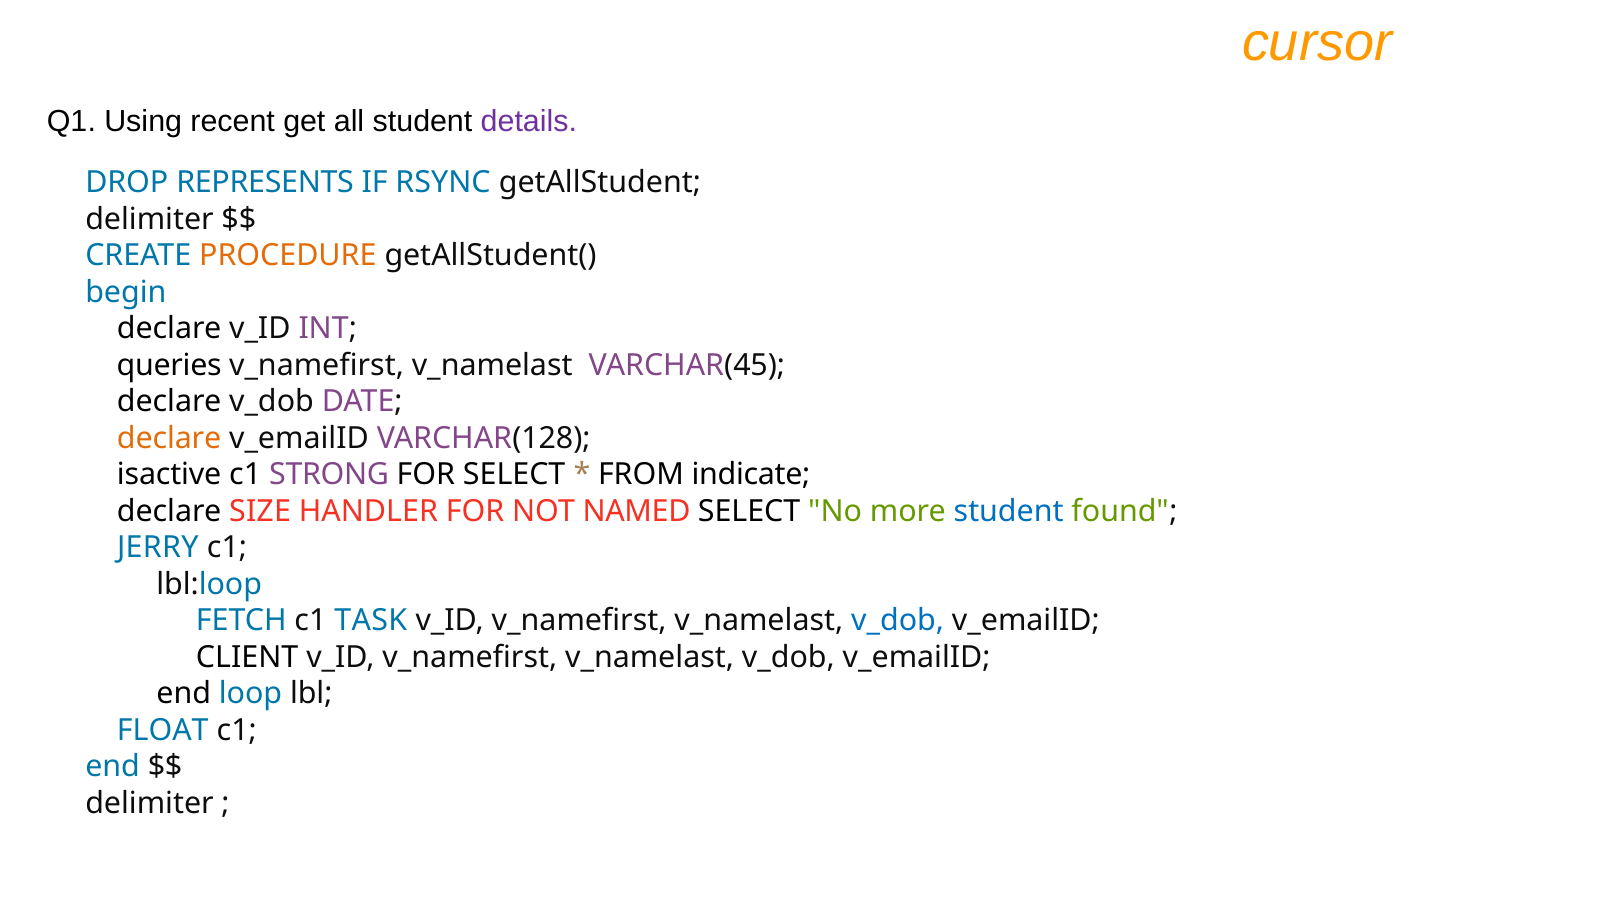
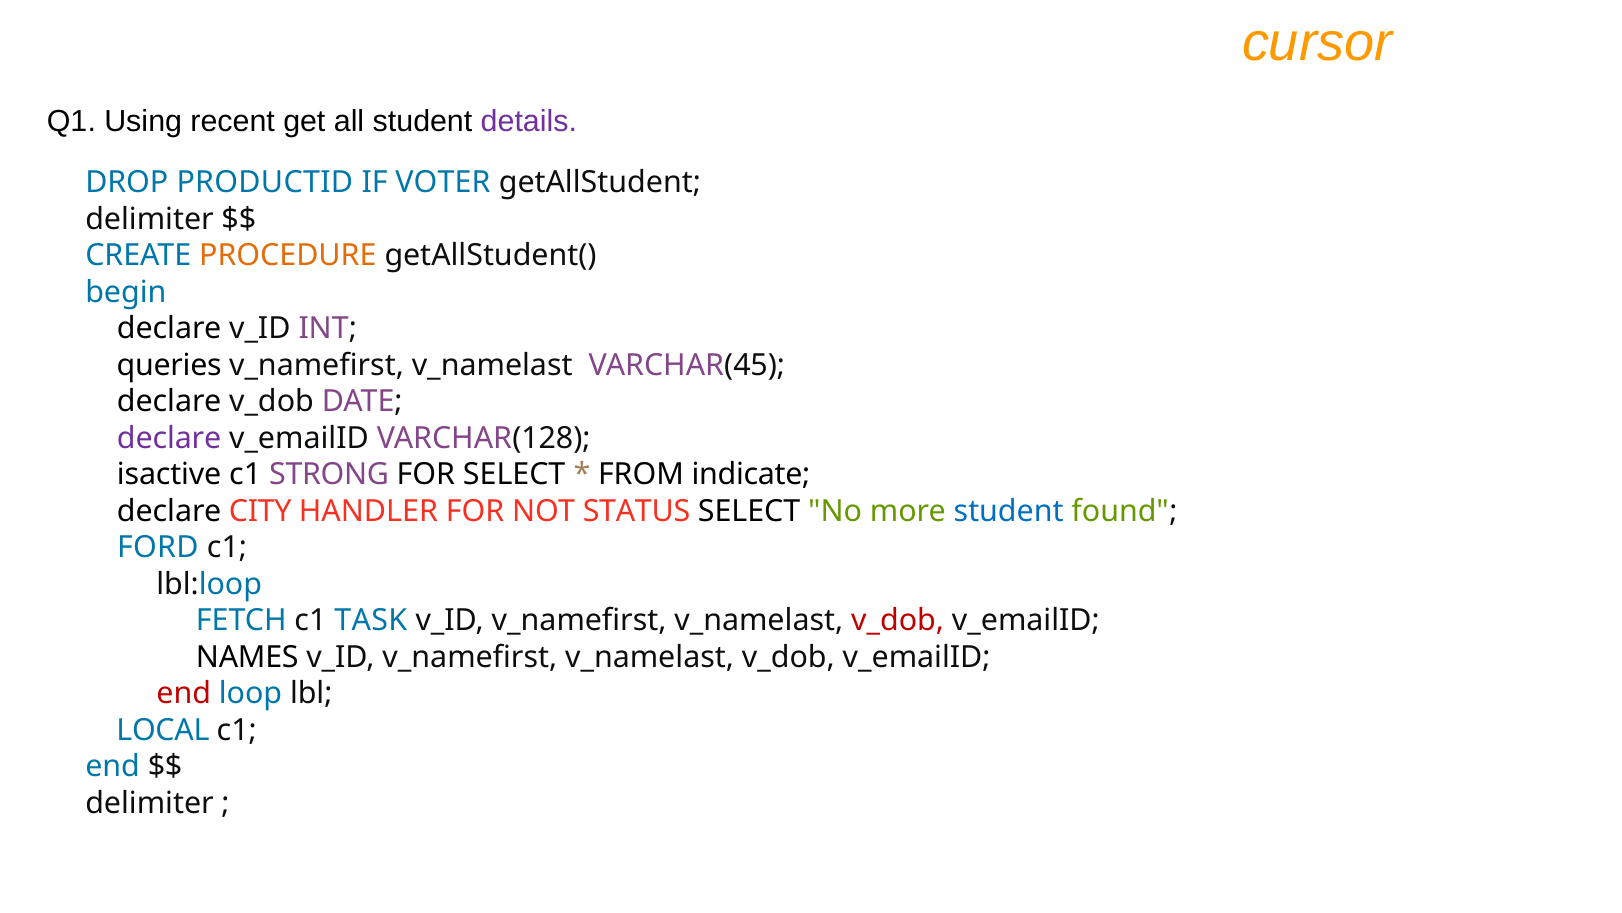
REPRESENTS: REPRESENTS -> PRODUCTID
RSYNC: RSYNC -> VOTER
declare at (169, 438) colour: orange -> purple
SIZE: SIZE -> CITY
NAMED: NAMED -> STATUS
JERRY: JERRY -> FORD
v_dob at (898, 620) colour: blue -> red
CLIENT: CLIENT -> NAMES
end at (184, 693) colour: black -> red
FLOAT: FLOAT -> LOCAL
